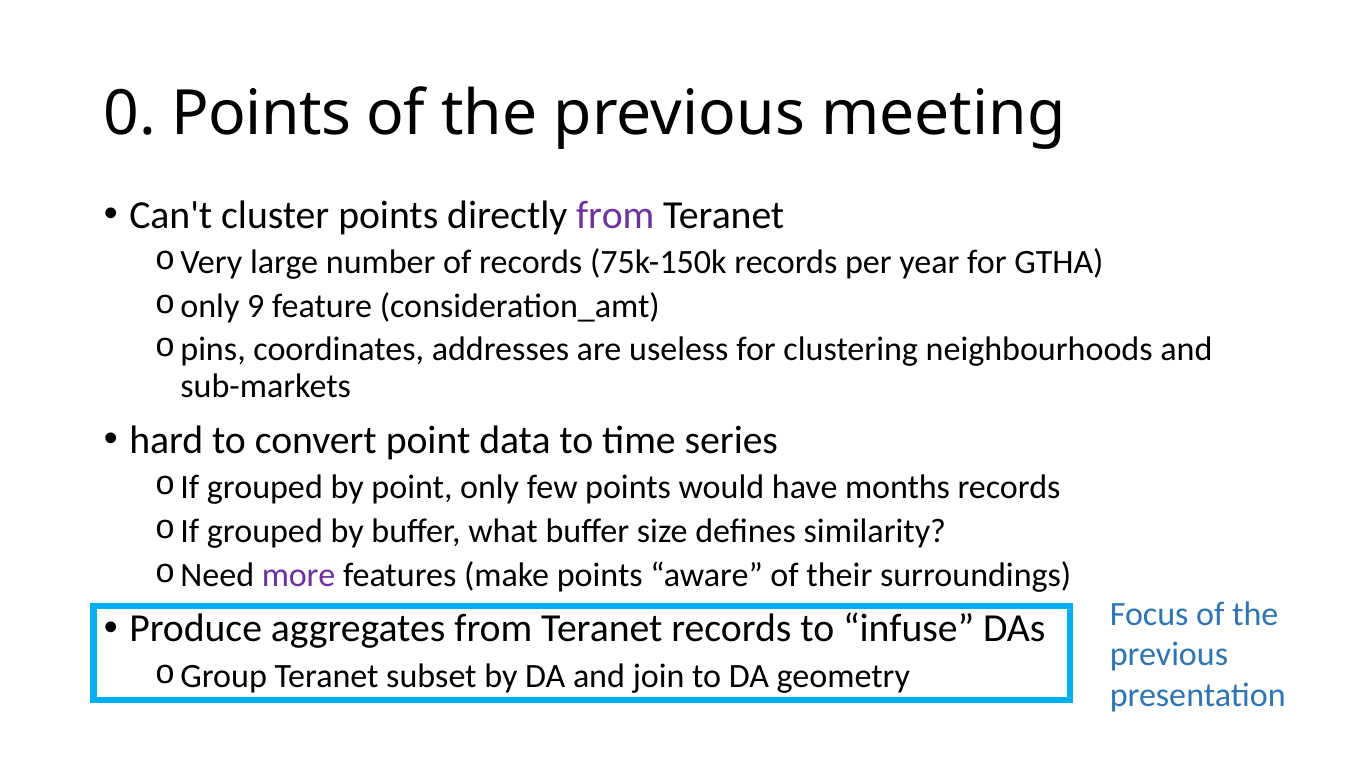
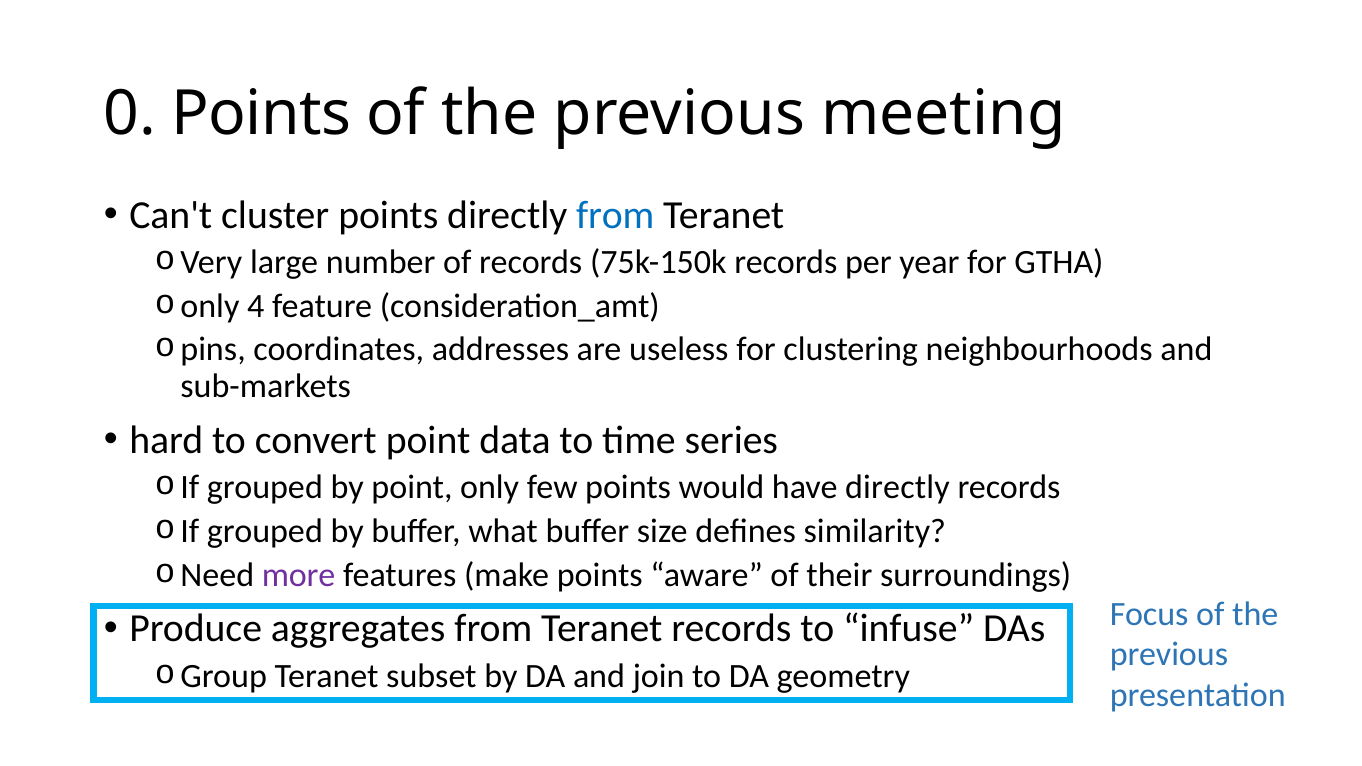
from at (615, 215) colour: purple -> blue
9: 9 -> 4
have months: months -> directly
